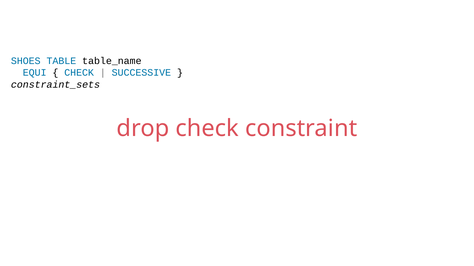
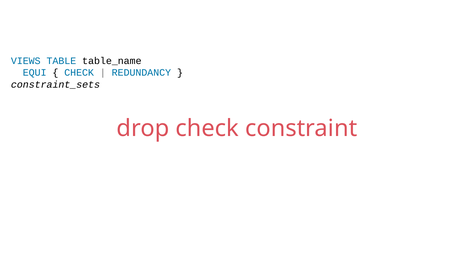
SHOES: SHOES -> VIEWS
SUCCESSIVE: SUCCESSIVE -> REDUNDANCY
